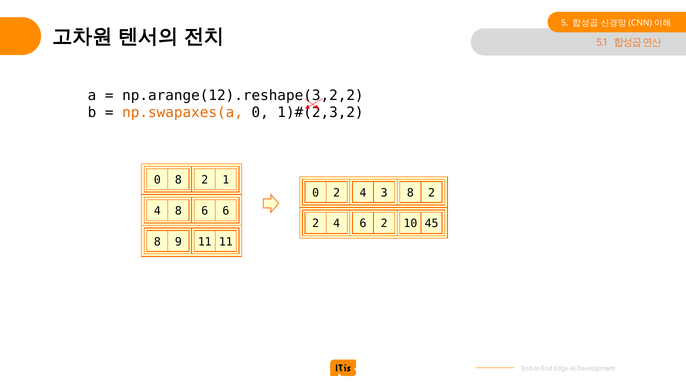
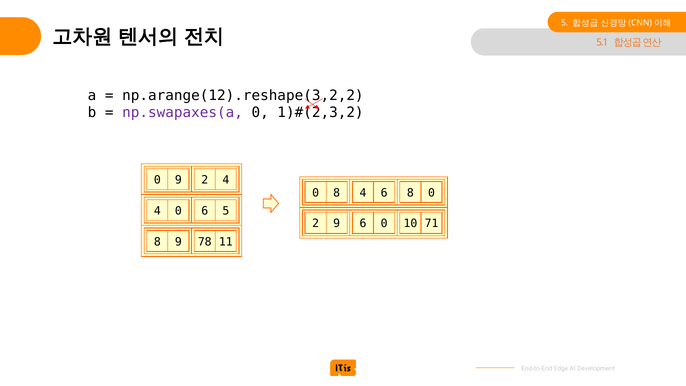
np.swapaxes(a colour: orange -> purple
0 8: 8 -> 9
2 1: 1 -> 4
0 2: 2 -> 8
4 3: 3 -> 6
2 at (432, 193): 2 -> 0
4 8: 8 -> 0
6 6: 6 -> 5
4 at (337, 224): 4 -> 9
6 2: 2 -> 0
45: 45 -> 71
9 11: 11 -> 78
